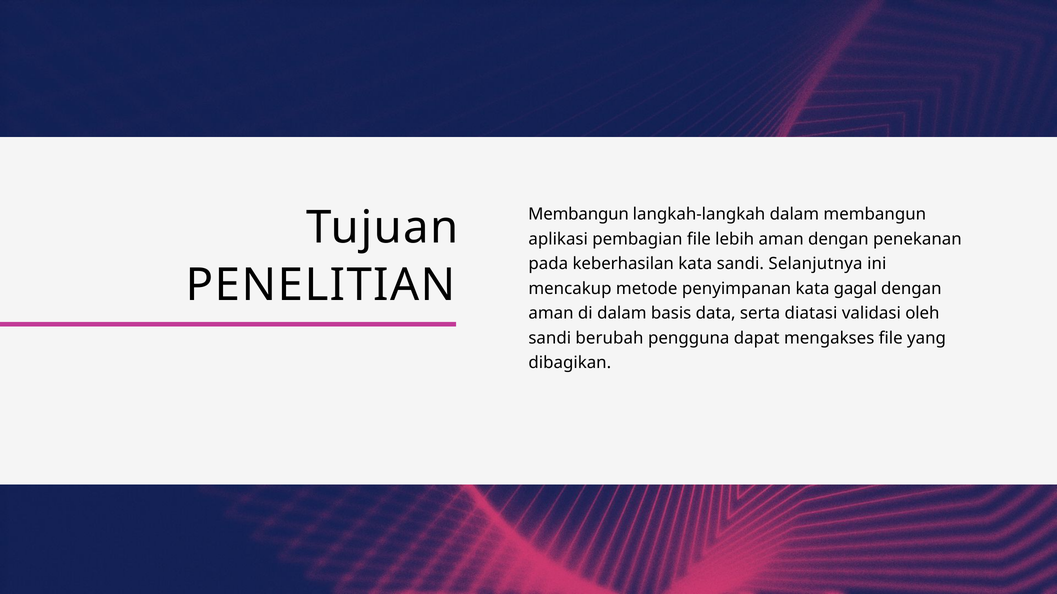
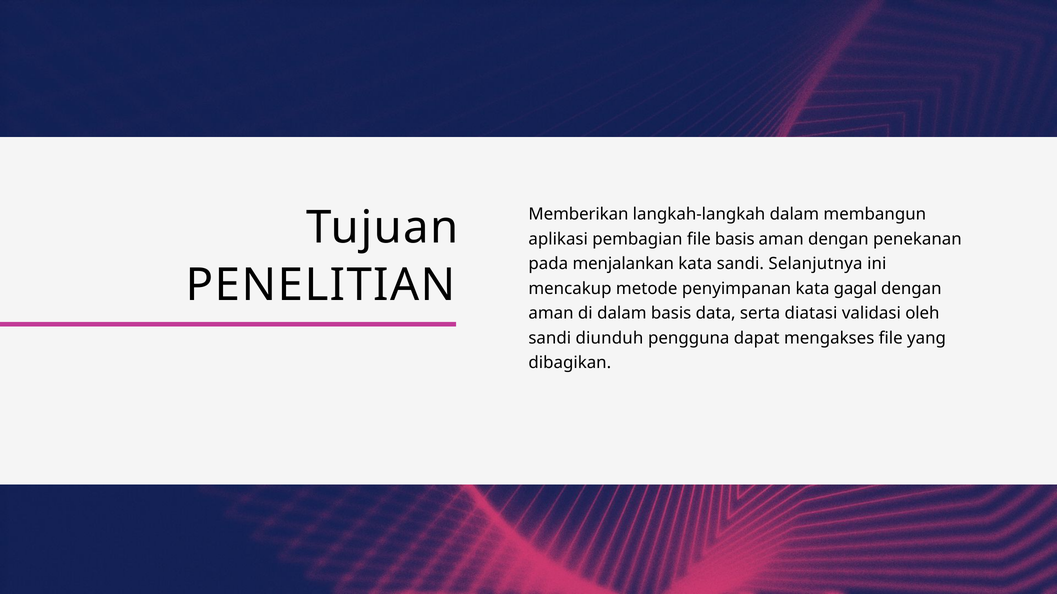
Tujuan Membangun: Membangun -> Memberikan
file lebih: lebih -> basis
keberhasilan: keberhasilan -> menjalankan
berubah: berubah -> diunduh
